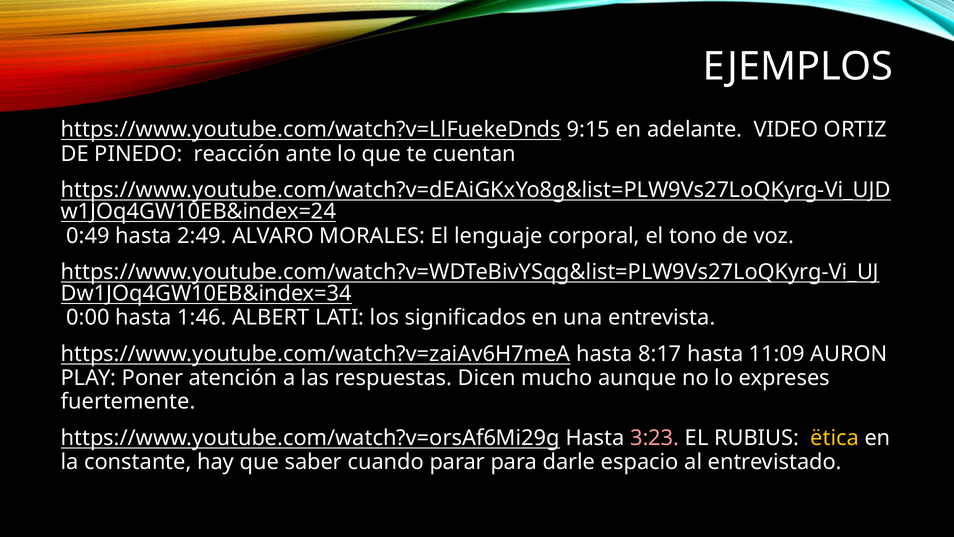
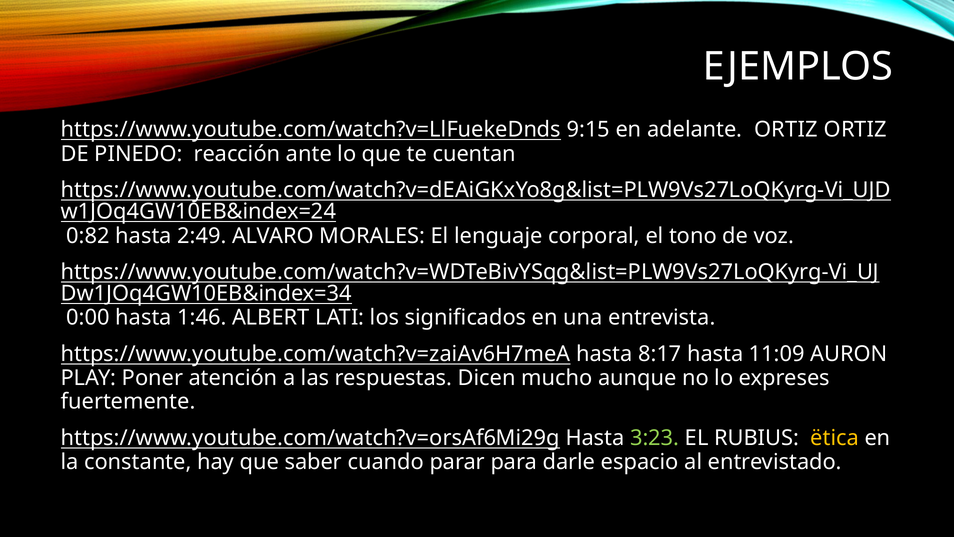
adelante VIDEO: VIDEO -> ORTIZ
0:49: 0:49 -> 0:82
3:23 colour: pink -> light green
